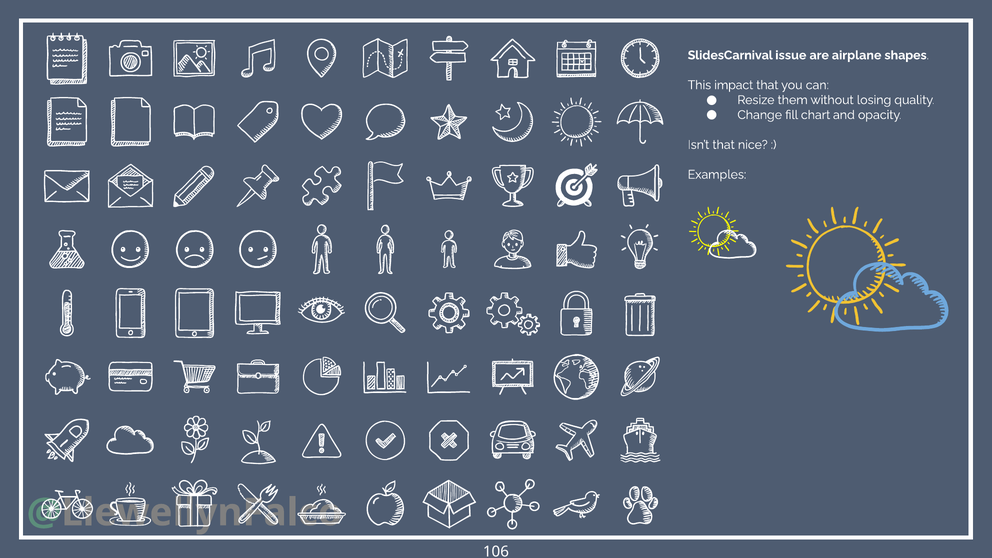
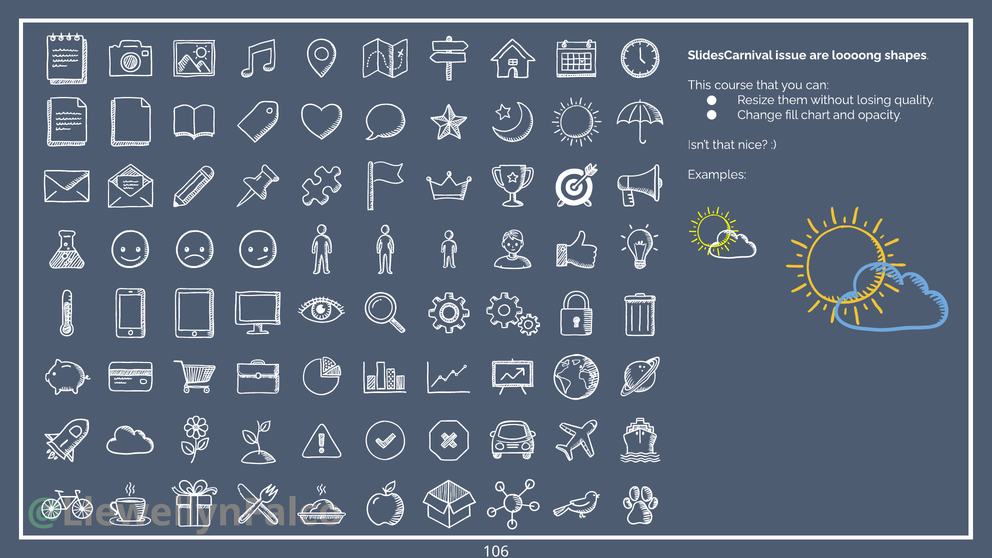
airplane: airplane -> loooong
impact: impact -> course
